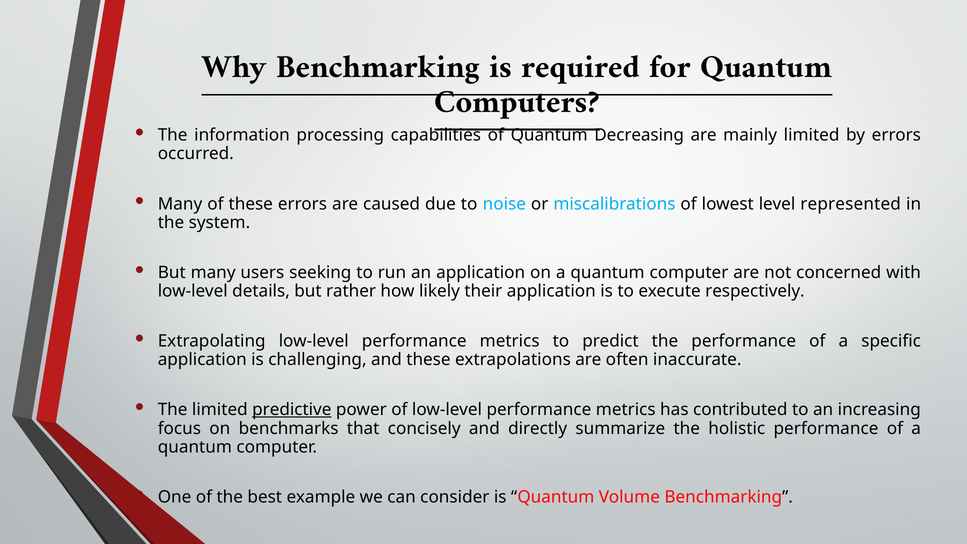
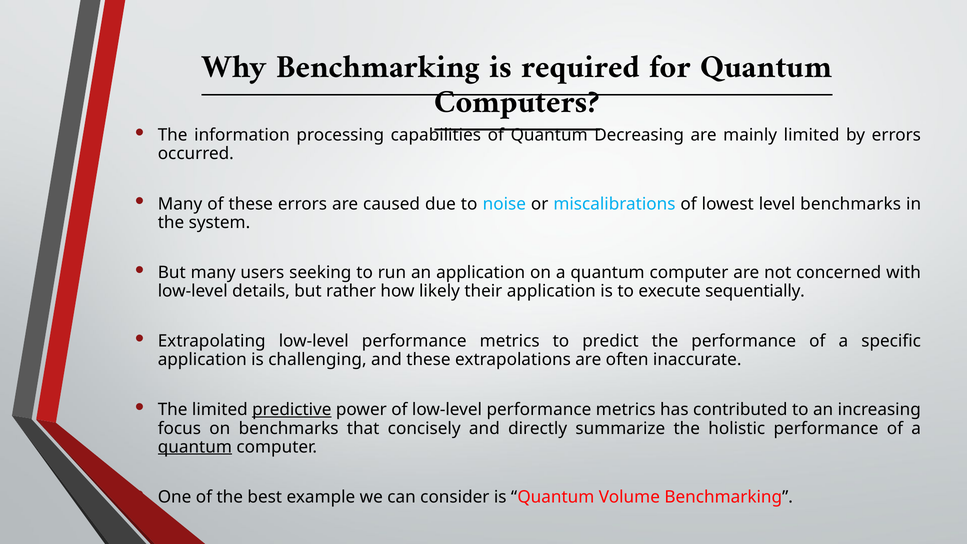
level represented: represented -> benchmarks
respectively: respectively -> sequentially
quantum at (195, 447) underline: none -> present
